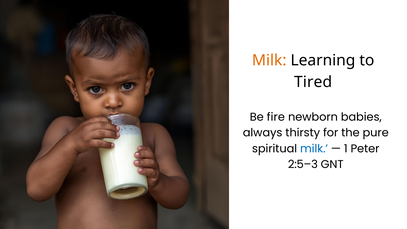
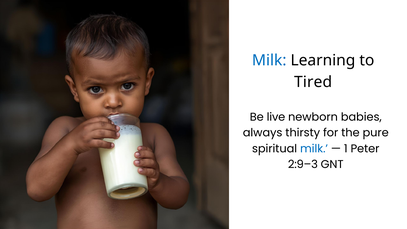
Milk at (269, 60) colour: orange -> blue
fire: fire -> live
2:5–3: 2:5–3 -> 2:9–3
